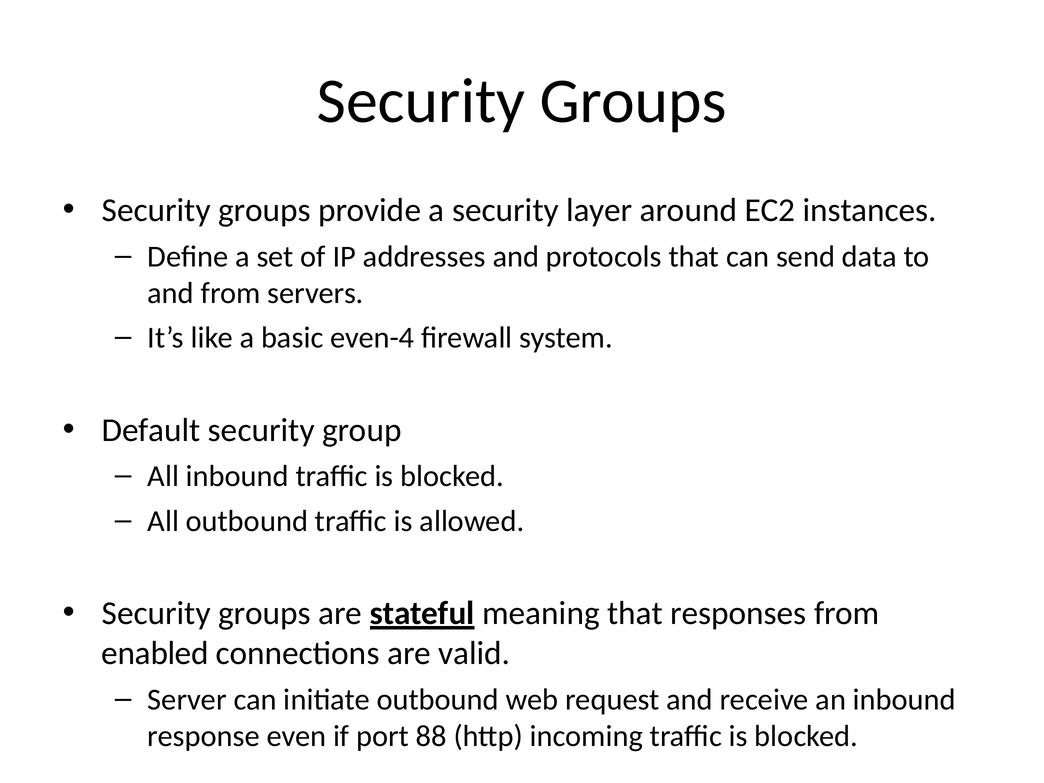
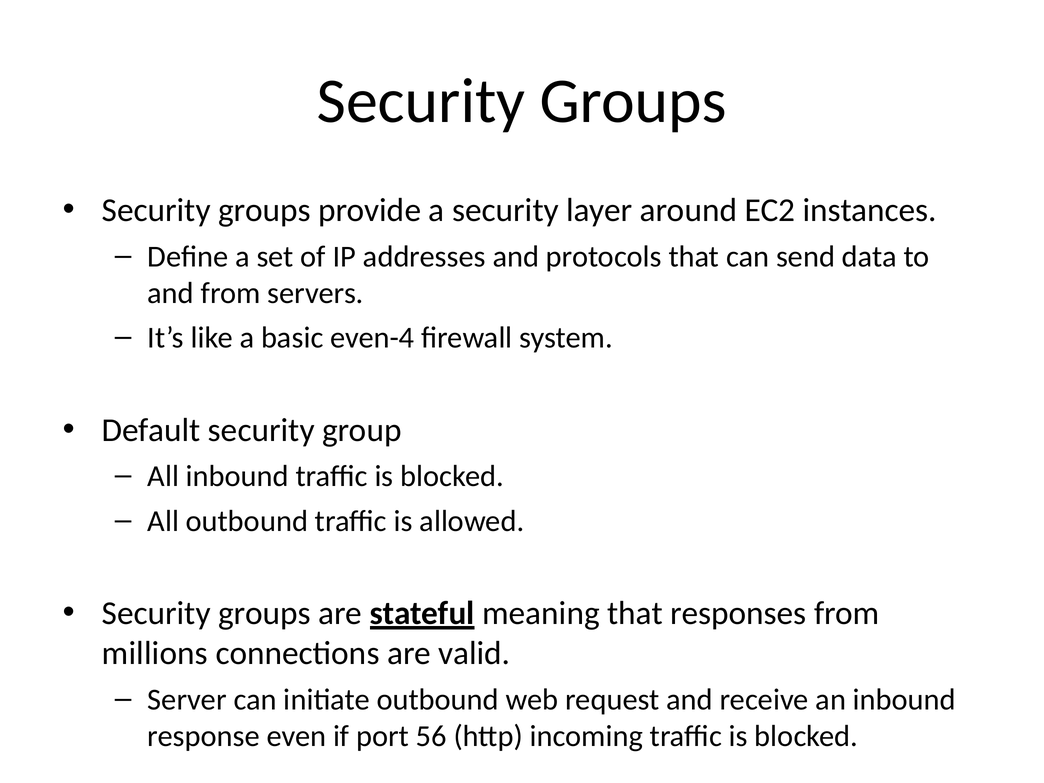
enabled: enabled -> millions
88: 88 -> 56
